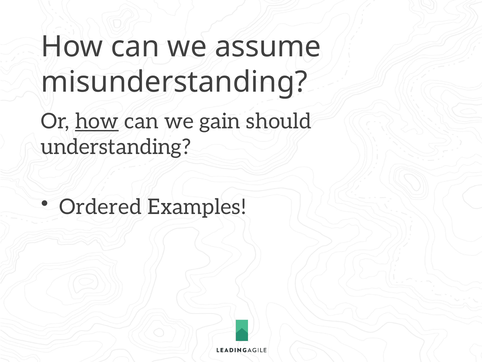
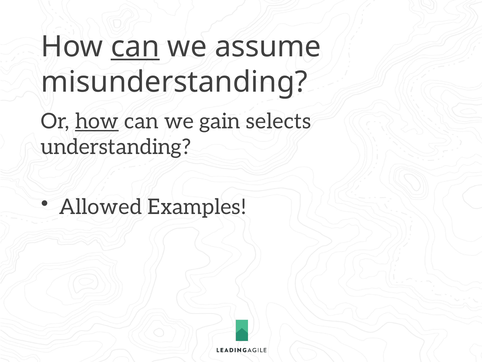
can at (135, 47) underline: none -> present
should: should -> selects
Ordered: Ordered -> Allowed
